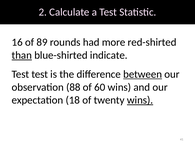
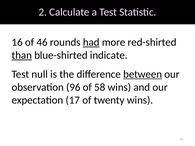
89: 89 -> 46
had underline: none -> present
Test test: test -> null
88: 88 -> 96
60: 60 -> 58
18: 18 -> 17
wins at (140, 100) underline: present -> none
